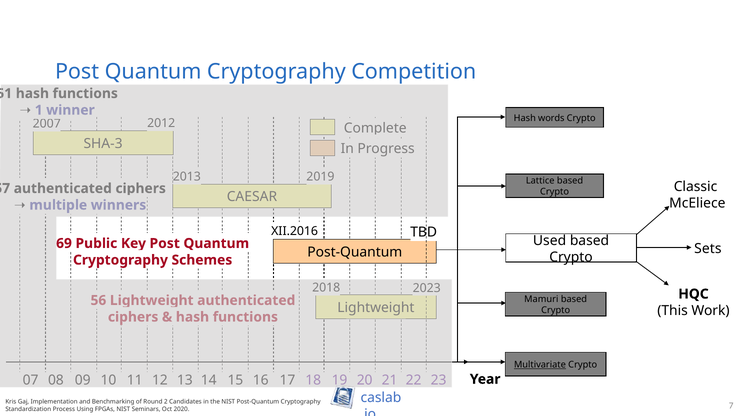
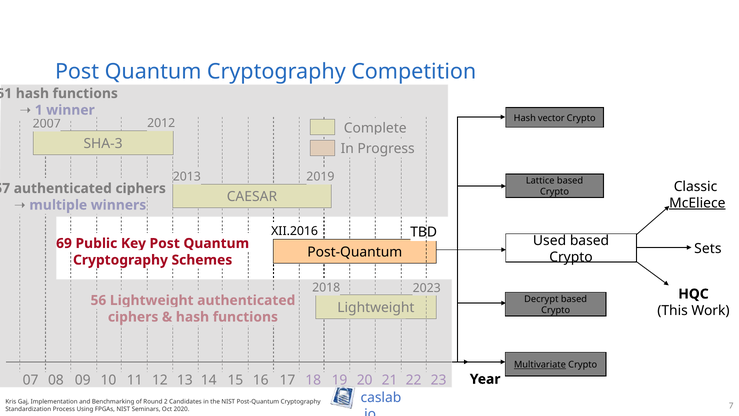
words: words -> vector
McEliece underline: none -> present
Mamuri: Mamuri -> Decrypt
